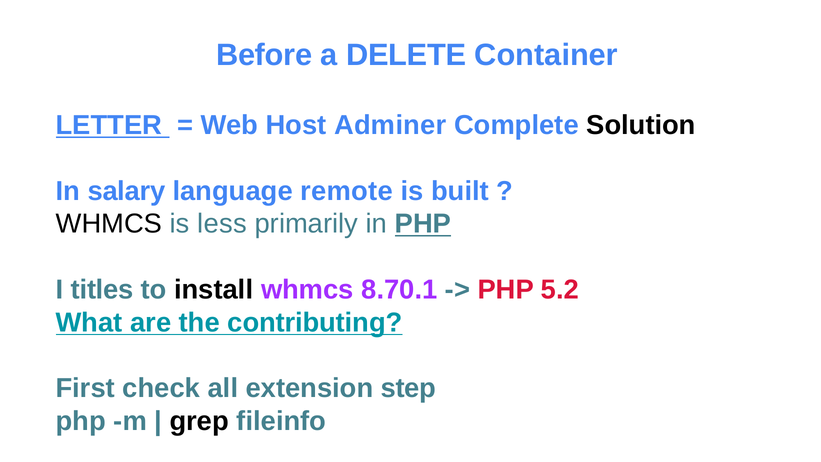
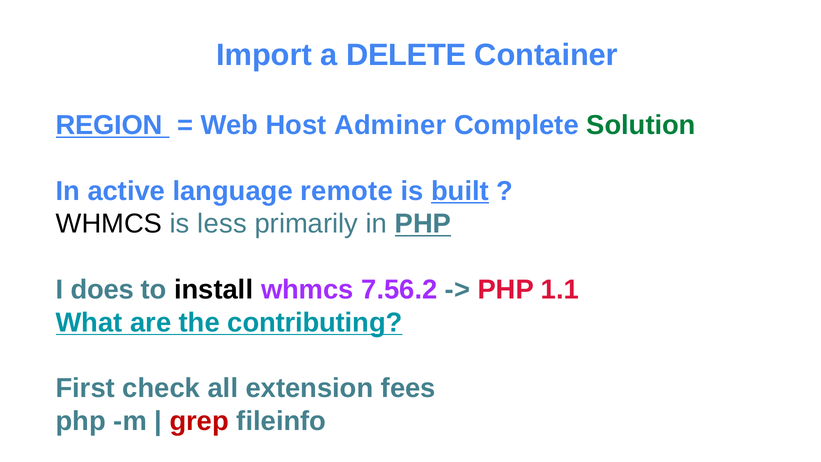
Before: Before -> Import
LETTER: LETTER -> REGION
Solution colour: black -> green
salary: salary -> active
built underline: none -> present
titles: titles -> does
8.70.1: 8.70.1 -> 7.56.2
5.2: 5.2 -> 1.1
step: step -> fees
grep colour: black -> red
